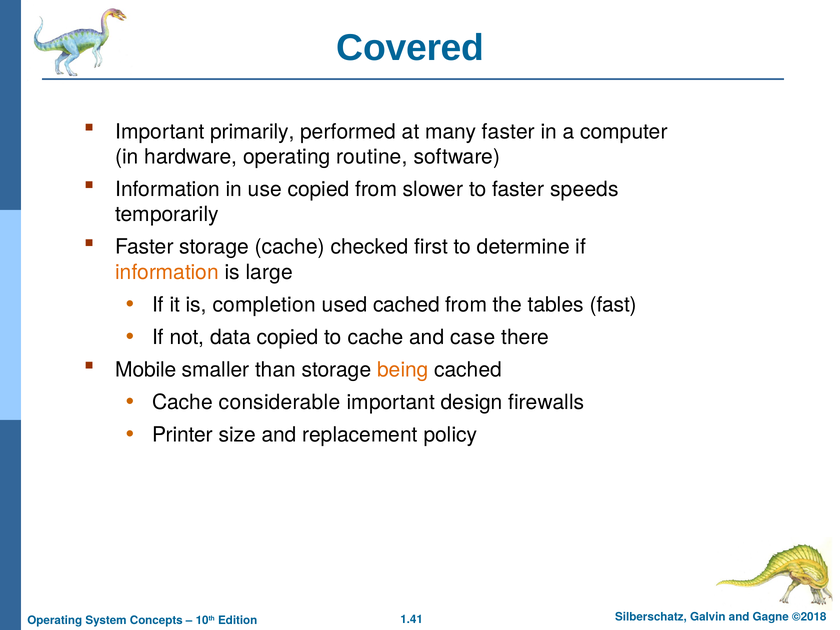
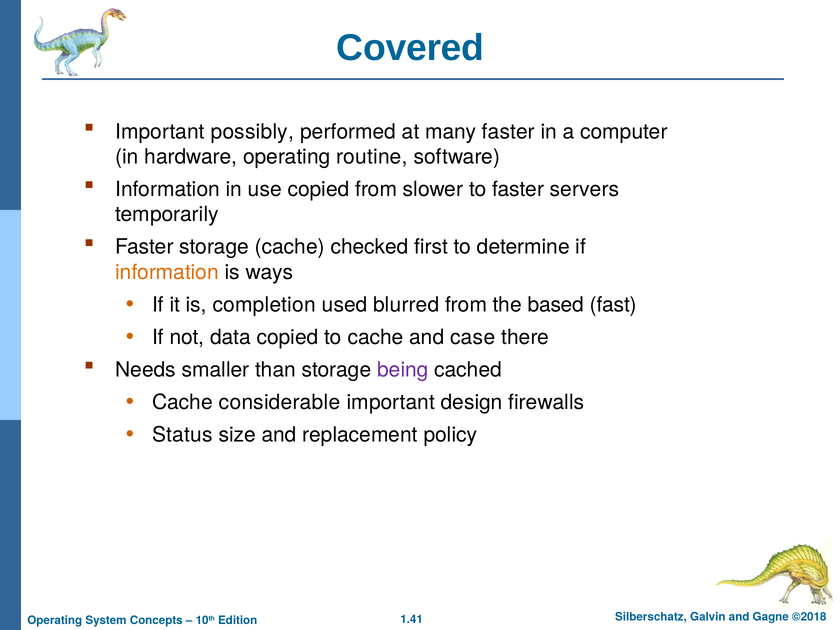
primarily: primarily -> possibly
speeds: speeds -> servers
large: large -> ways
used cached: cached -> blurred
tables: tables -> based
Mobile: Mobile -> Needs
being colour: orange -> purple
Printer: Printer -> Status
